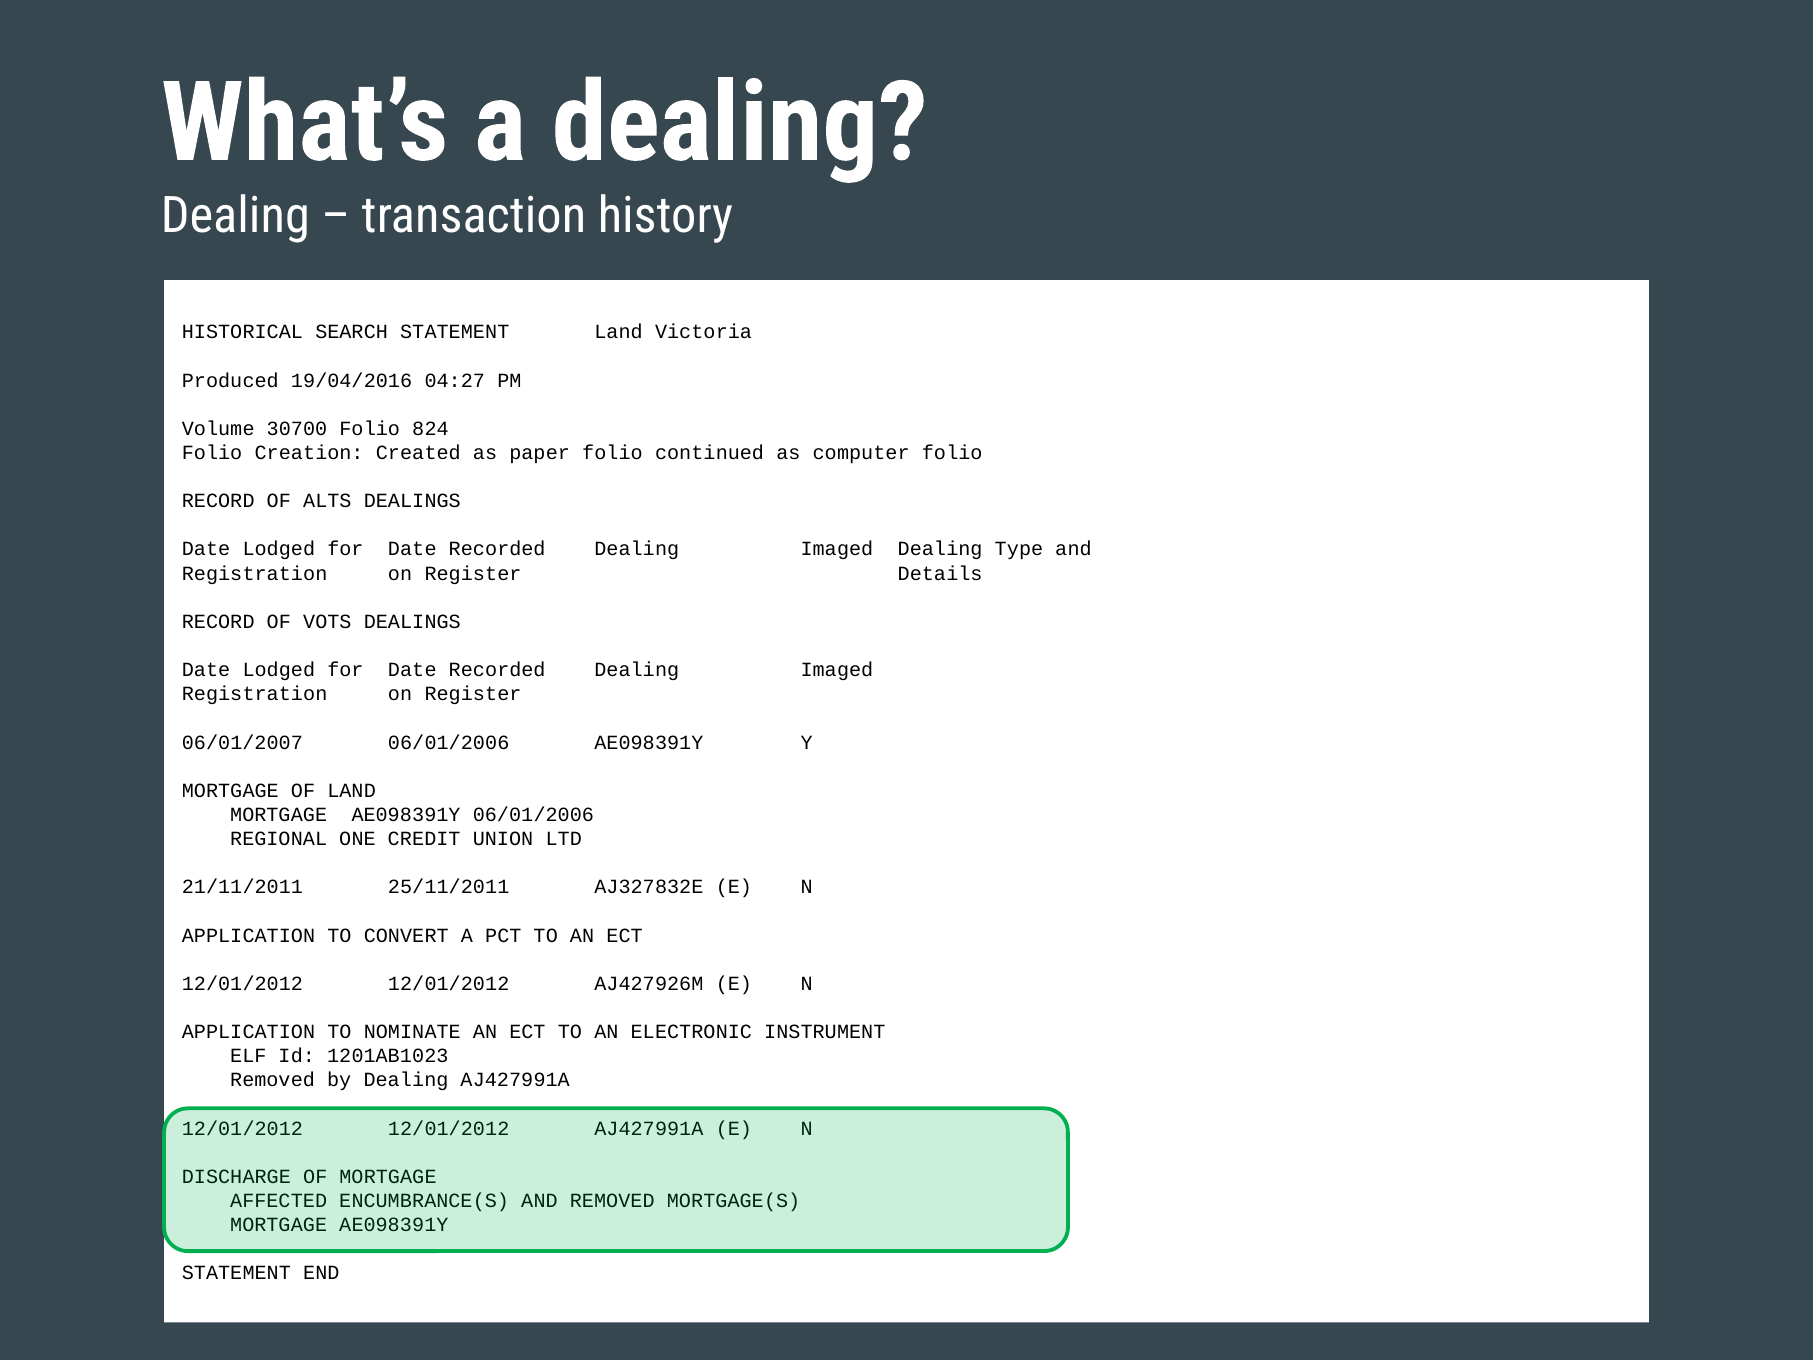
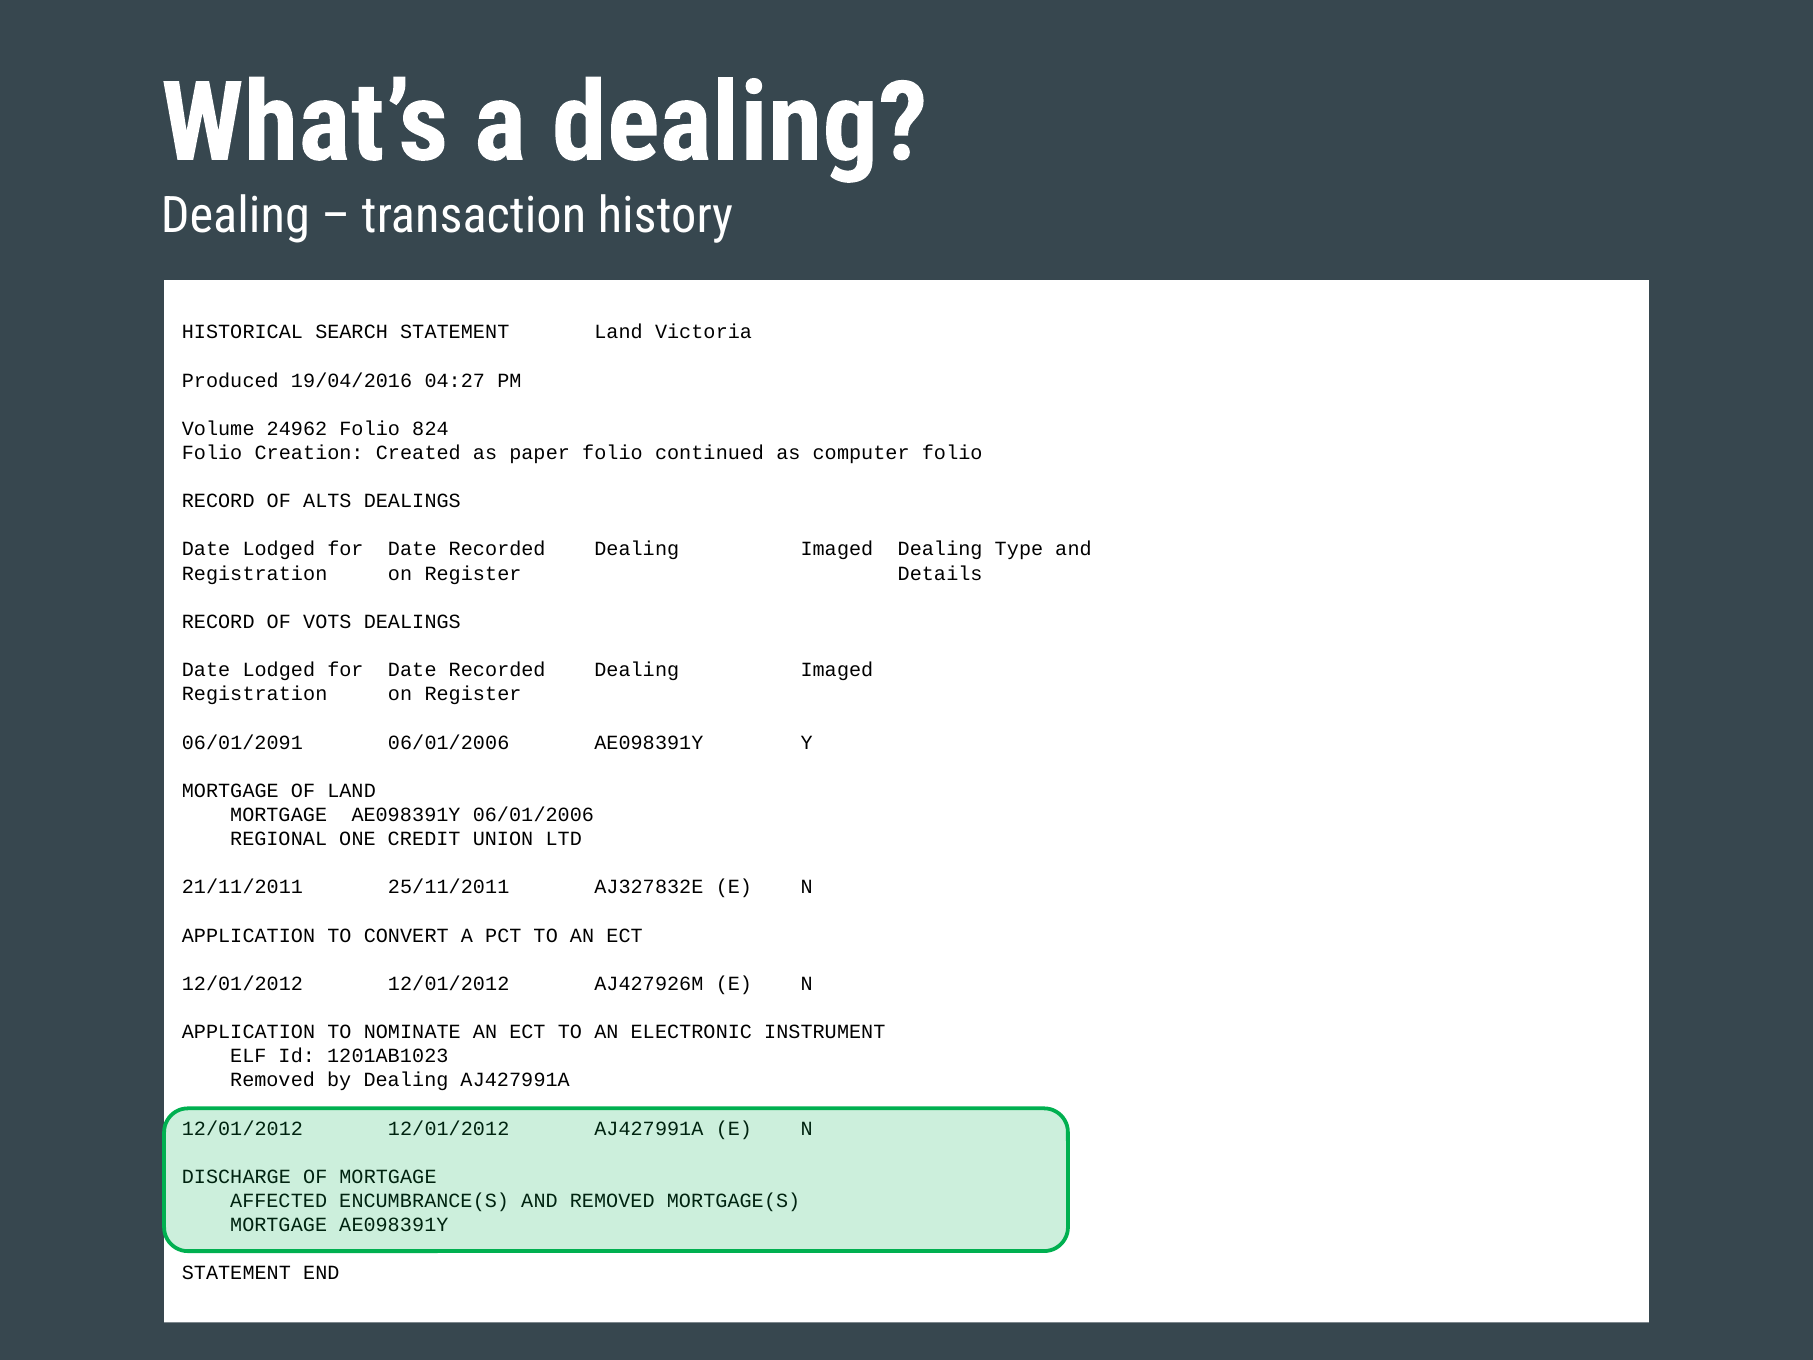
30700: 30700 -> 24962
06/01/2007: 06/01/2007 -> 06/01/2091
